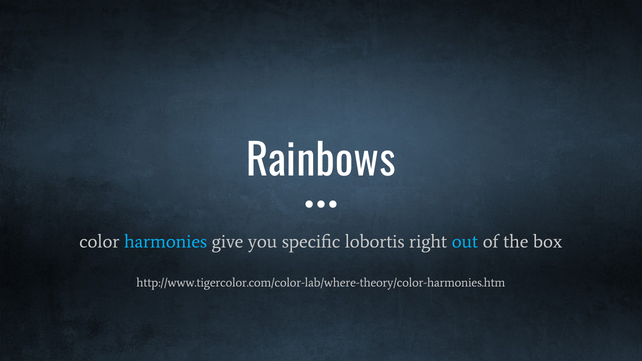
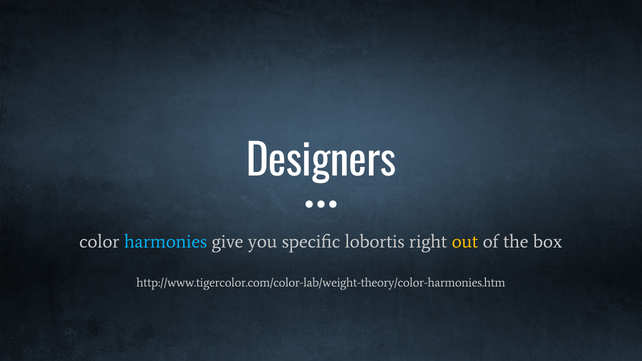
Rainbows: Rainbows -> Designers
out colour: light blue -> yellow
http://www.tigercolor.com/color-lab/where-theory/color-harmonies.htm: http://www.tigercolor.com/color-lab/where-theory/color-harmonies.htm -> http://www.tigercolor.com/color-lab/weight-theory/color-harmonies.htm
